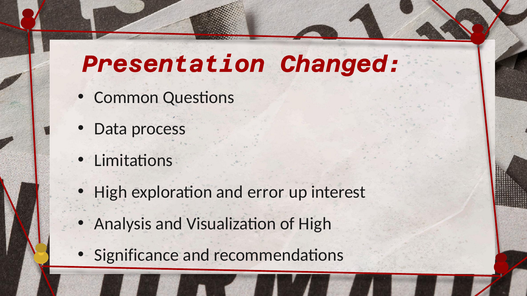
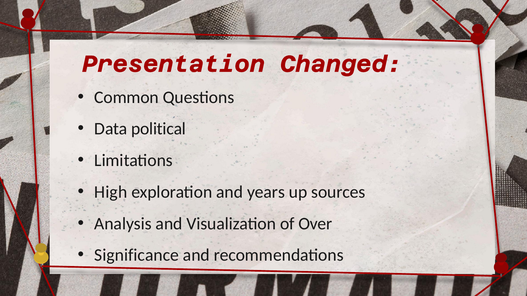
process: process -> political
error: error -> years
interest: interest -> sources
of High: High -> Over
